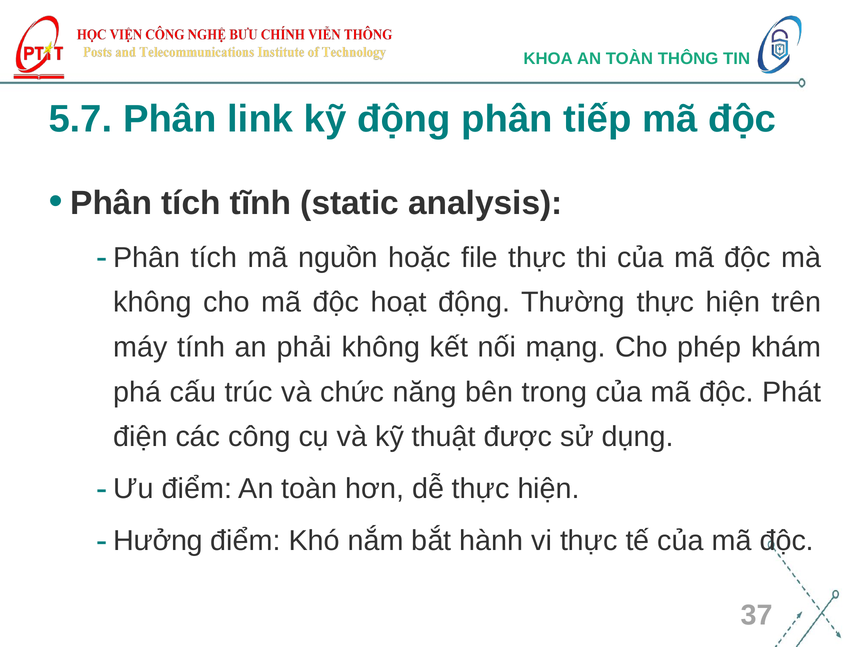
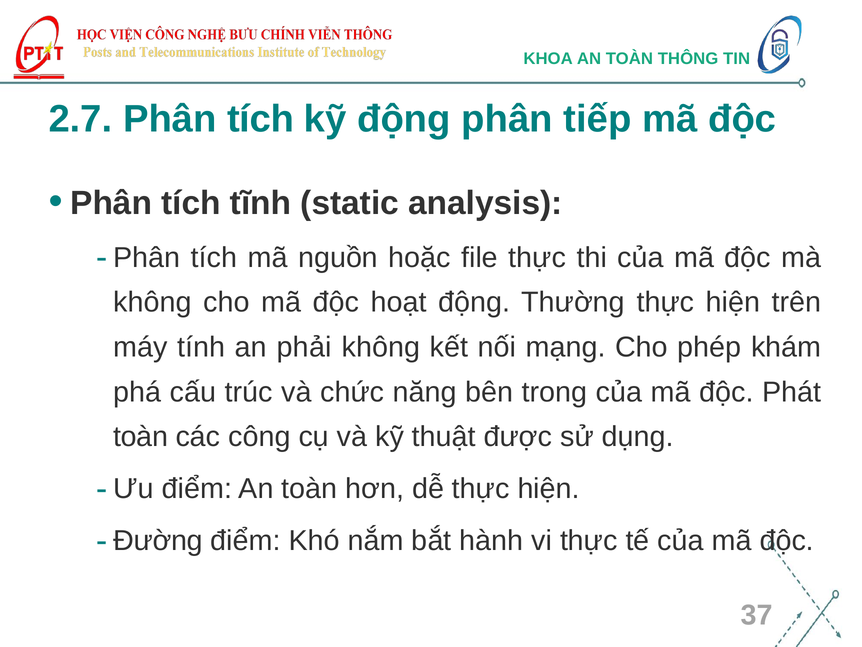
5.7: 5.7 -> 2.7
link at (260, 119): link -> tích
điện at (140, 437): điện -> toàn
Hưởng: Hưởng -> Đường
